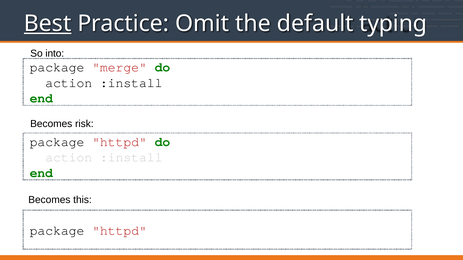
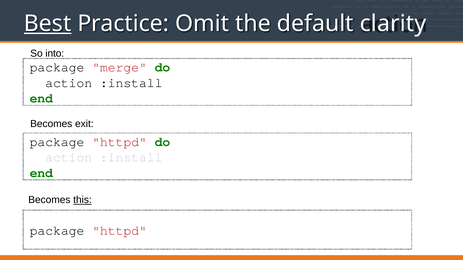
typing: typing -> clarity
risk: risk -> exit
this underline: none -> present
